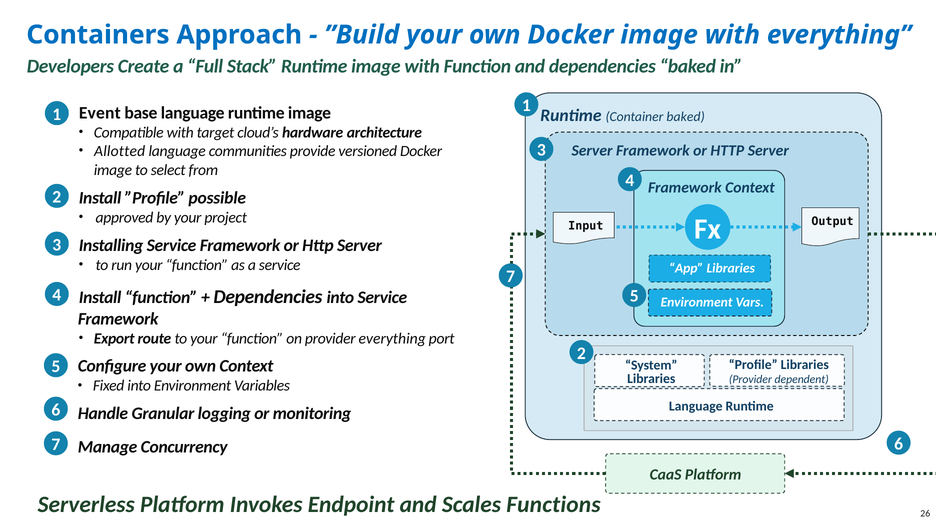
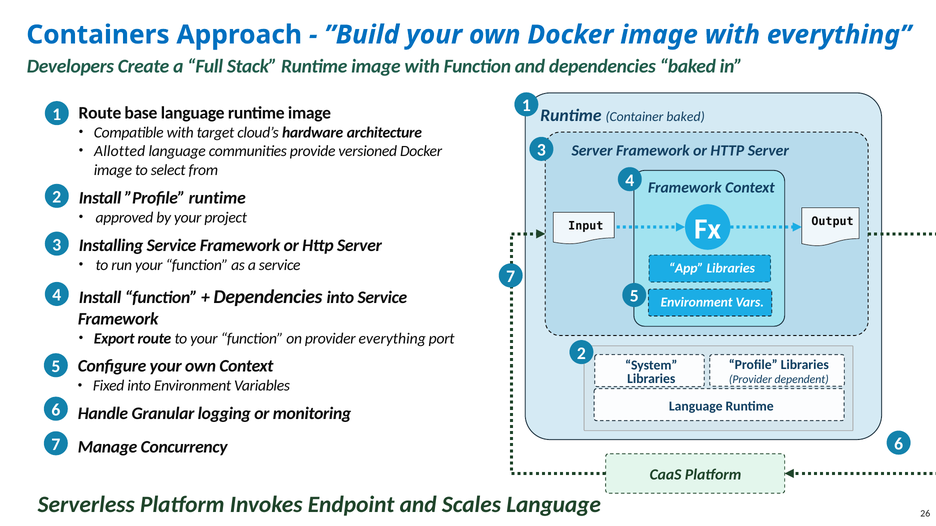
Event at (100, 113): Event -> Route
”Profile possible: possible -> runtime
Scales Functions: Functions -> Language
